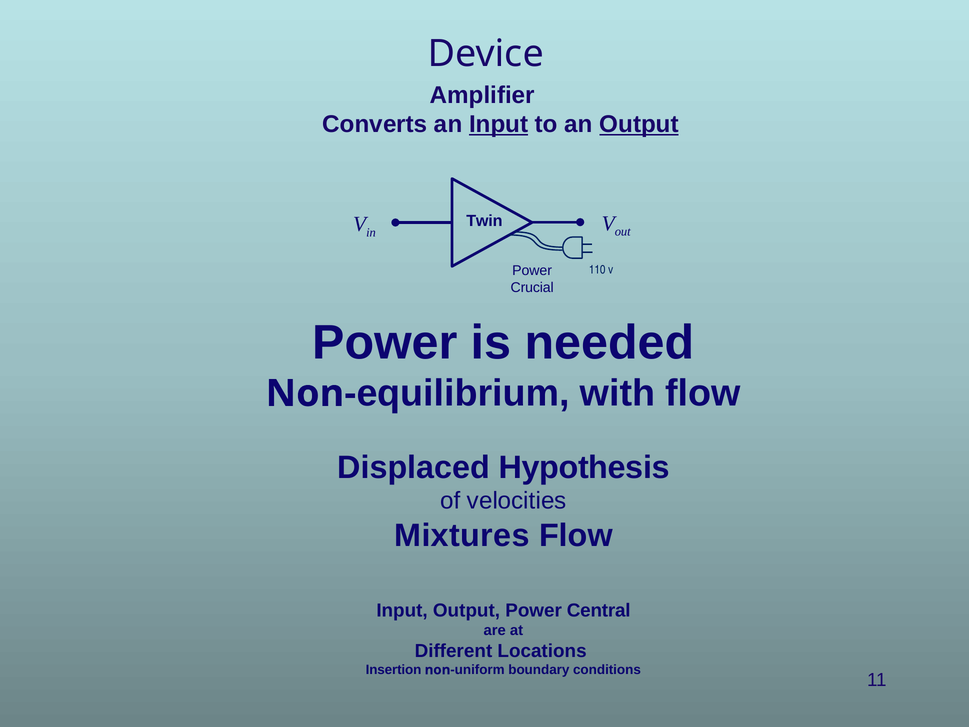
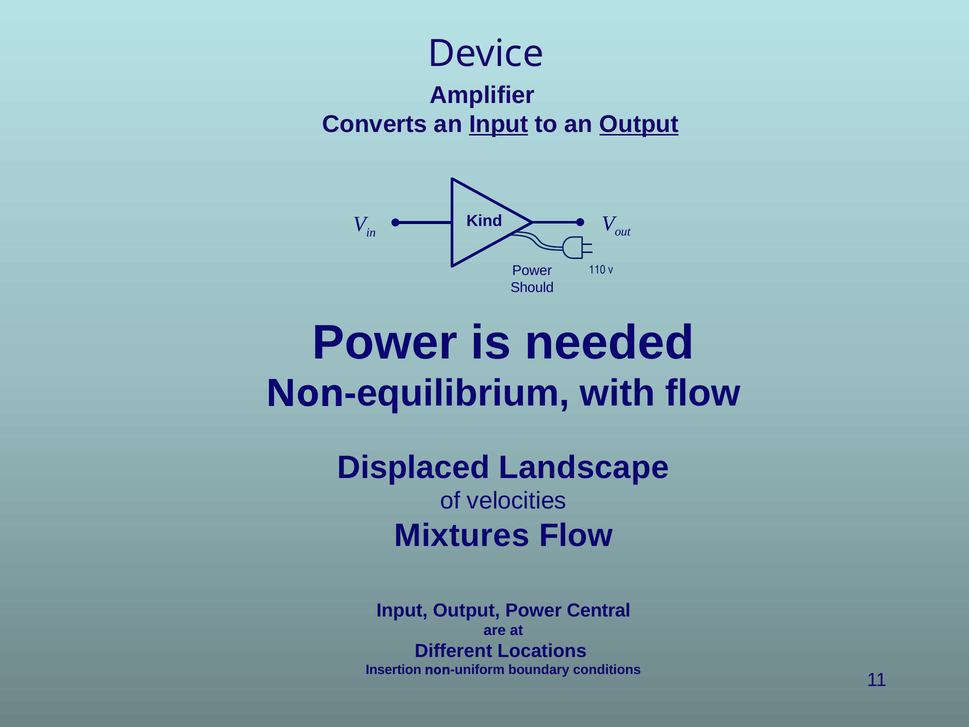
Twin: Twin -> Kind
Crucial: Crucial -> Should
Hypothesis: Hypothesis -> Landscape
